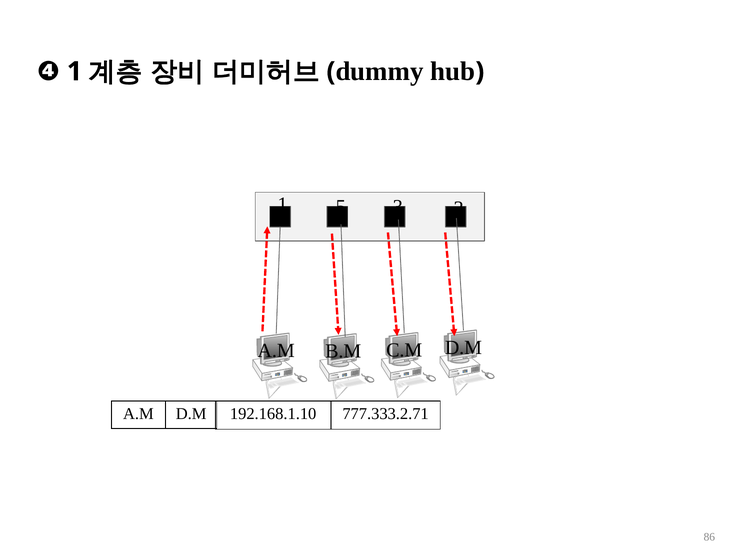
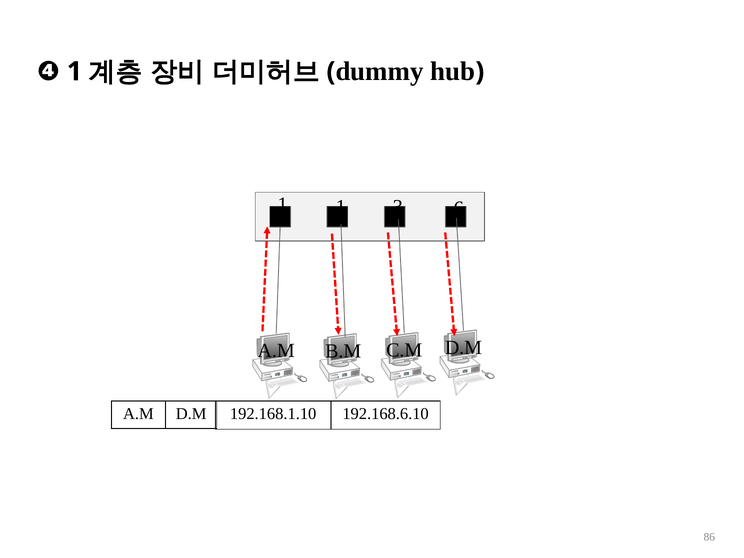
1 5: 5 -> 1
3 3: 3 -> 6
777.333.2.71: 777.333.2.71 -> 192.168.6.10
